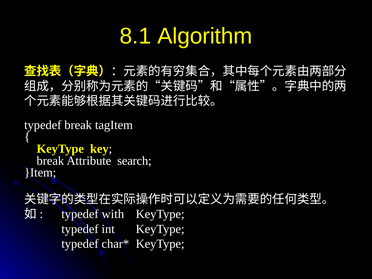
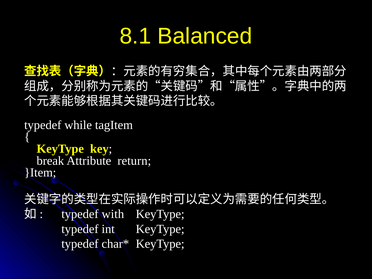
Algorithm: Algorithm -> Balanced
typedef break: break -> while
search: search -> return
